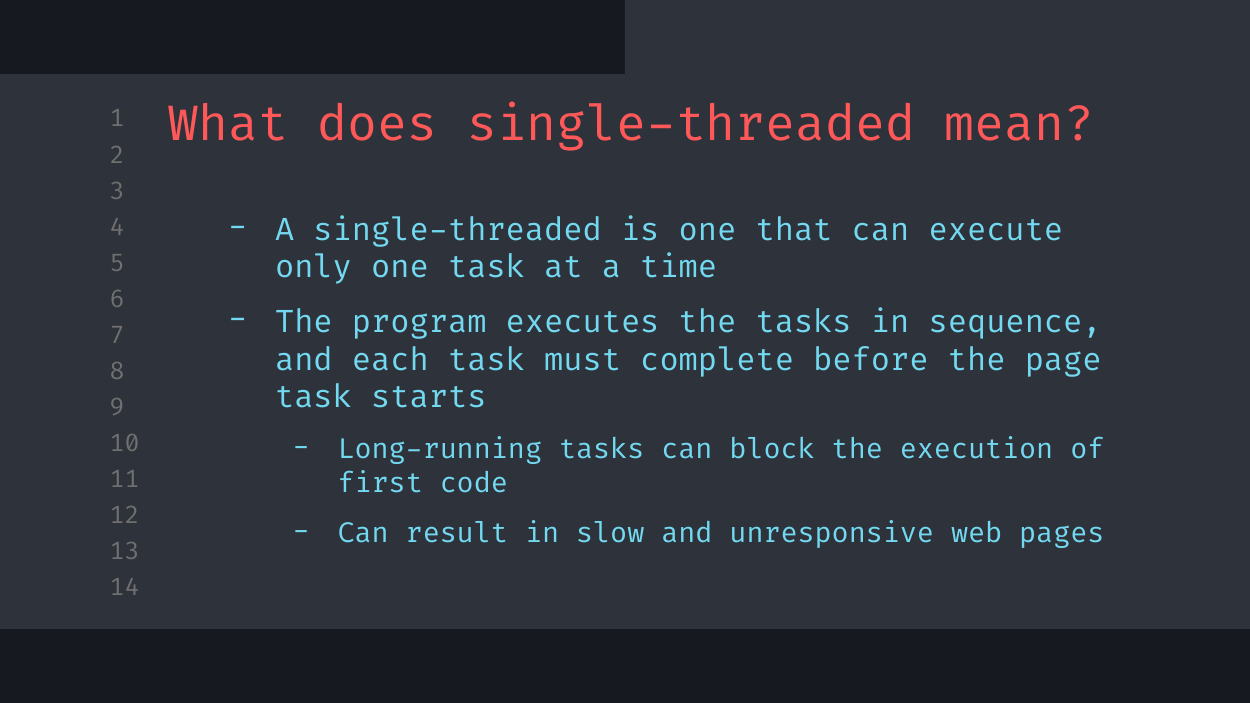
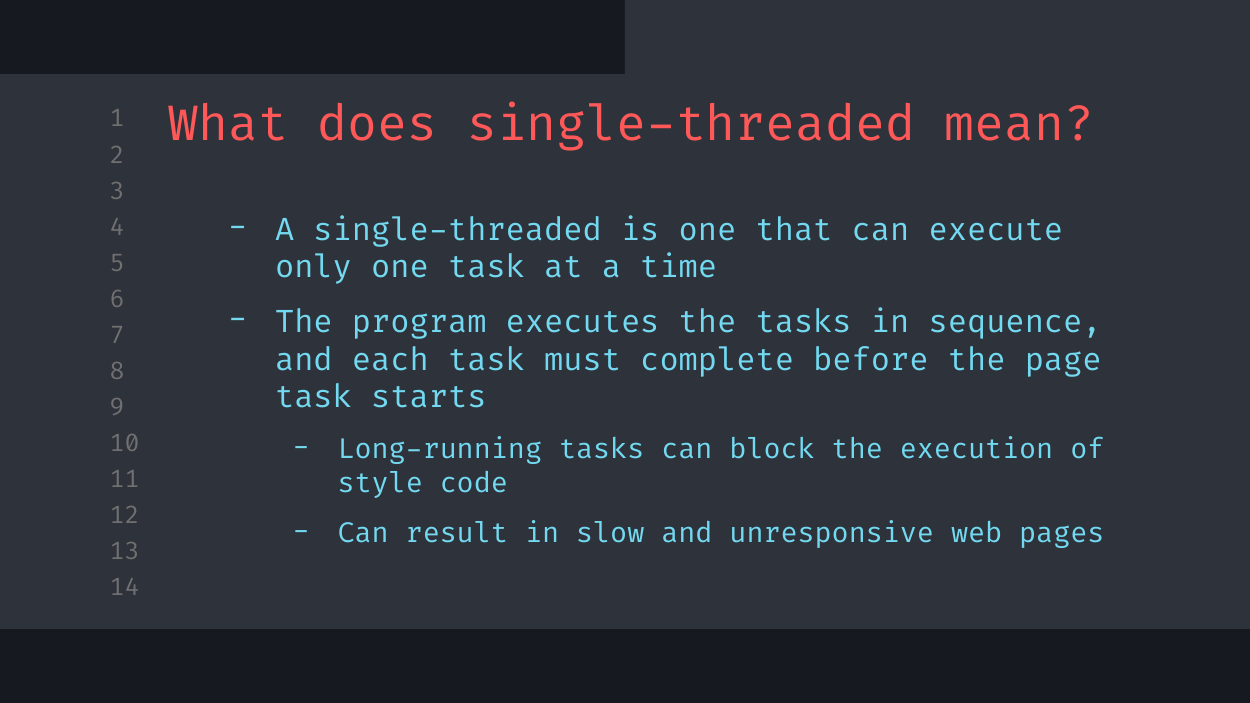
first: first -> style
